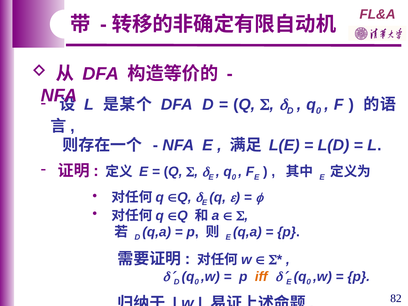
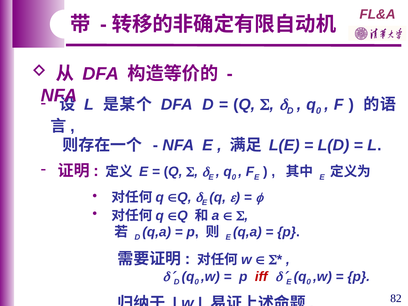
iff colour: orange -> red
